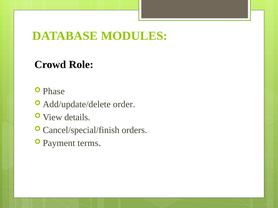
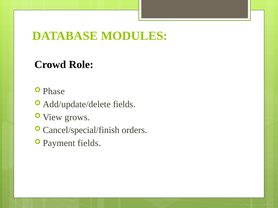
Add/update/delete order: order -> fields
details: details -> grows
Payment terms: terms -> fields
